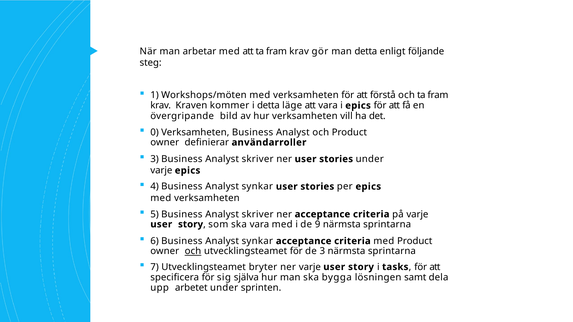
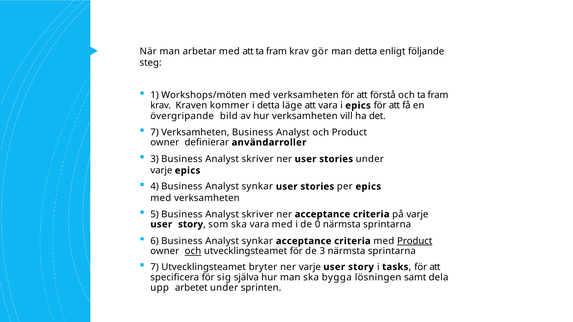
0 at (155, 132): 0 -> 7
9: 9 -> 0
Product at (415, 241) underline: none -> present
